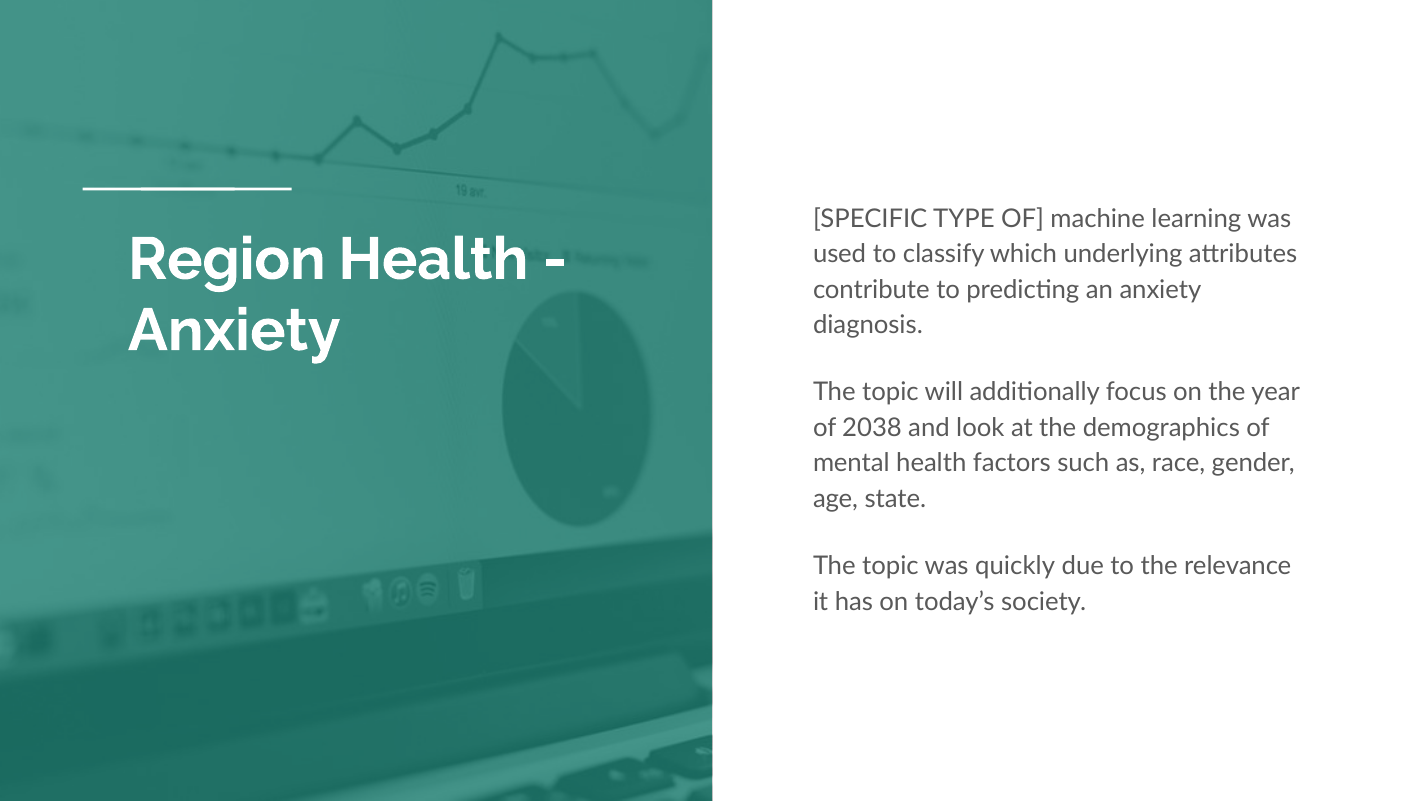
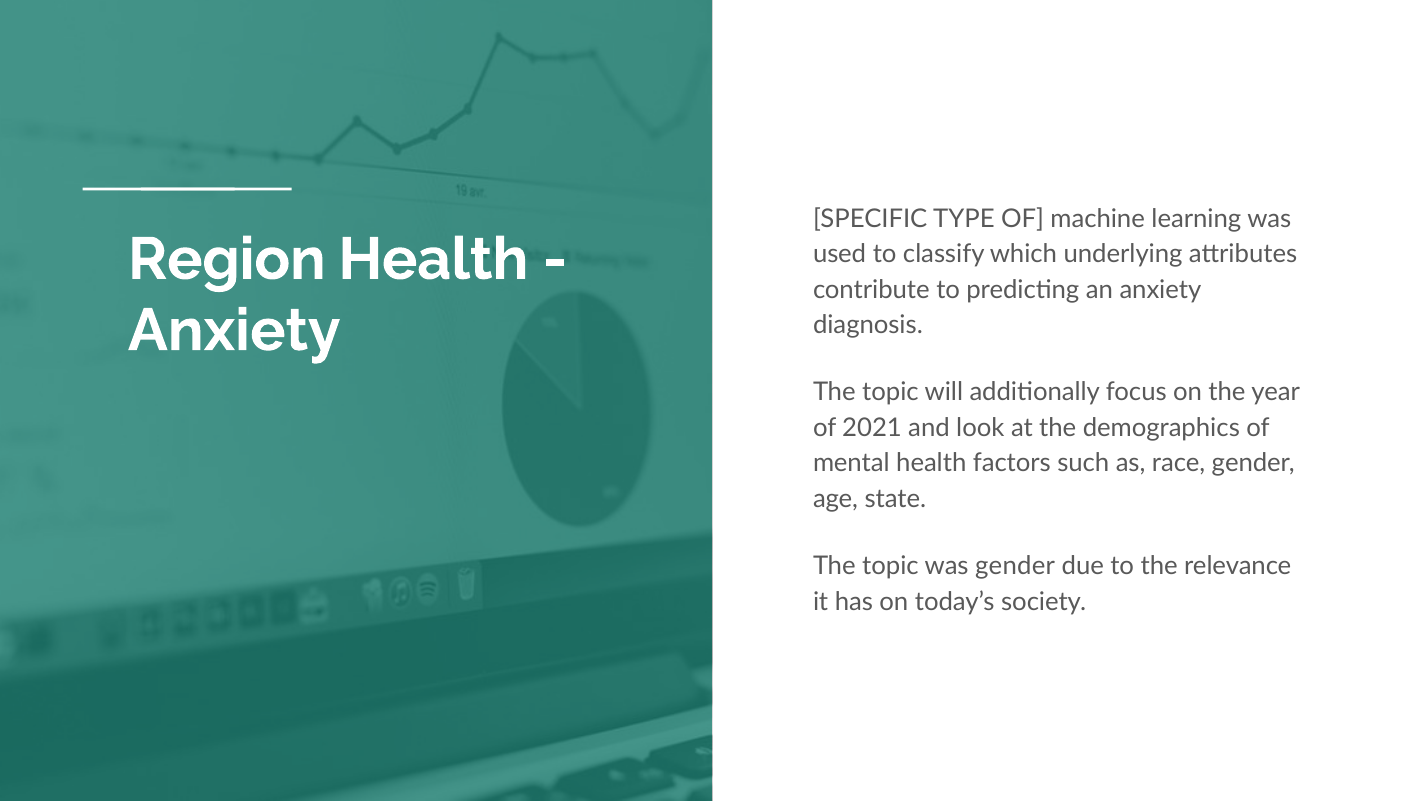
2038: 2038 -> 2021
was quickly: quickly -> gender
